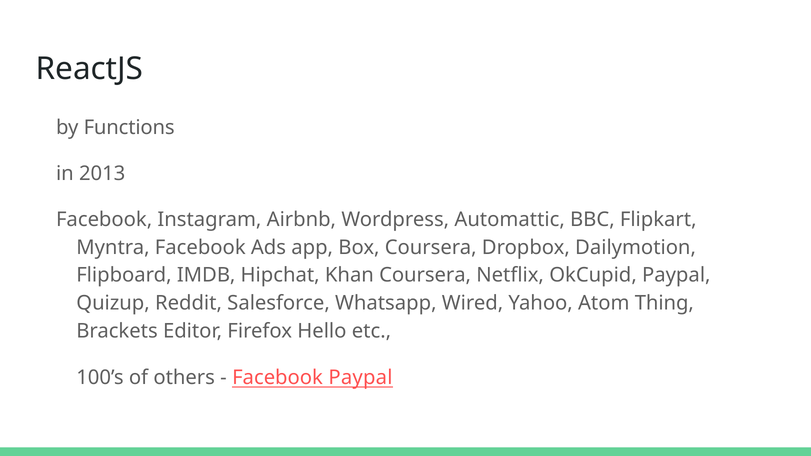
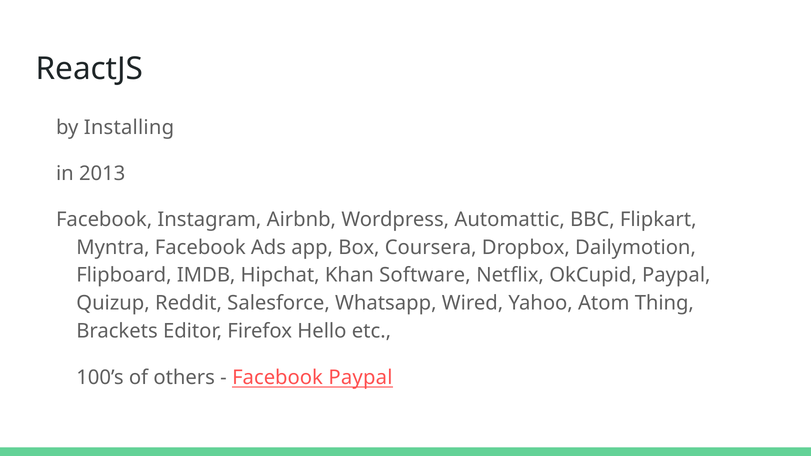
Functions: Functions -> Installing
Khan Coursera: Coursera -> Software
